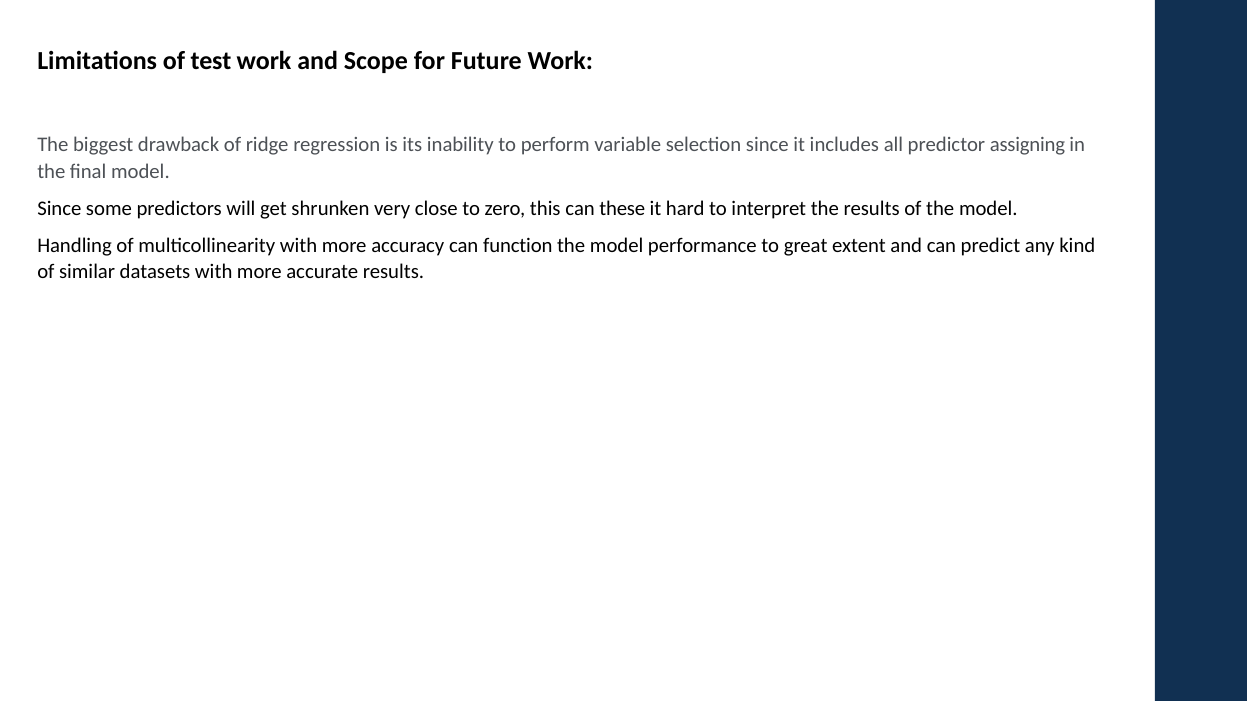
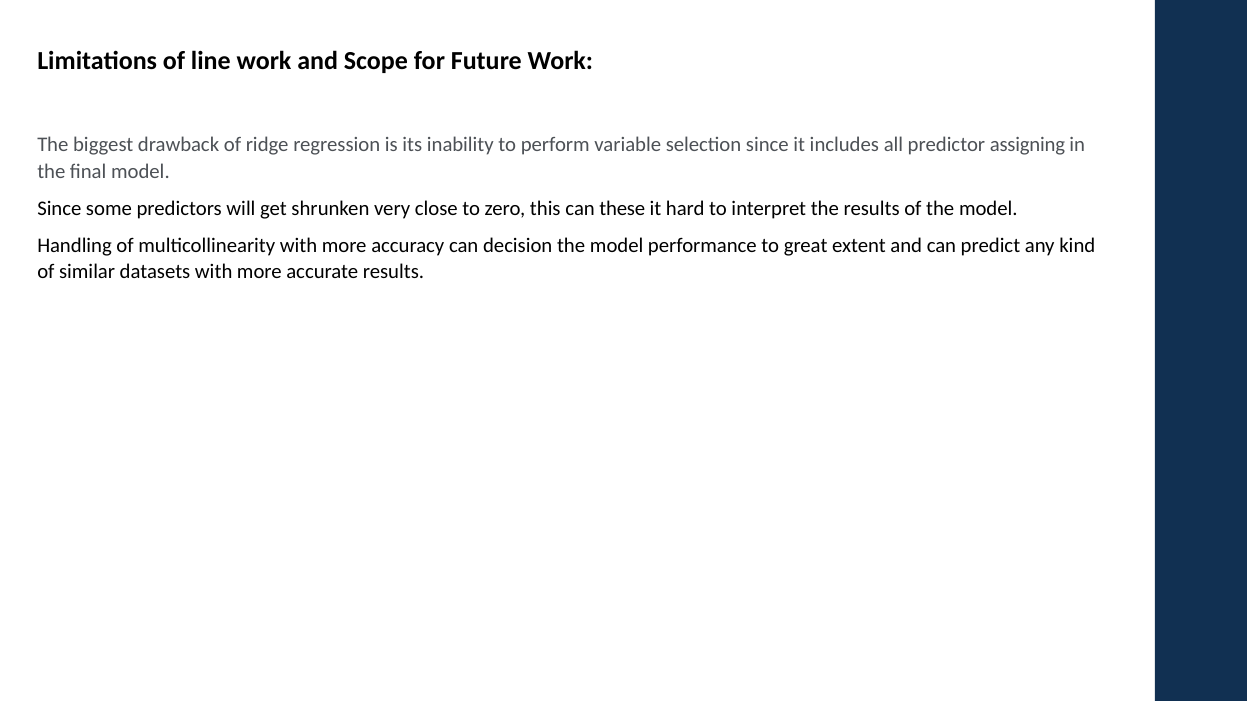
test: test -> line
function: function -> decision
